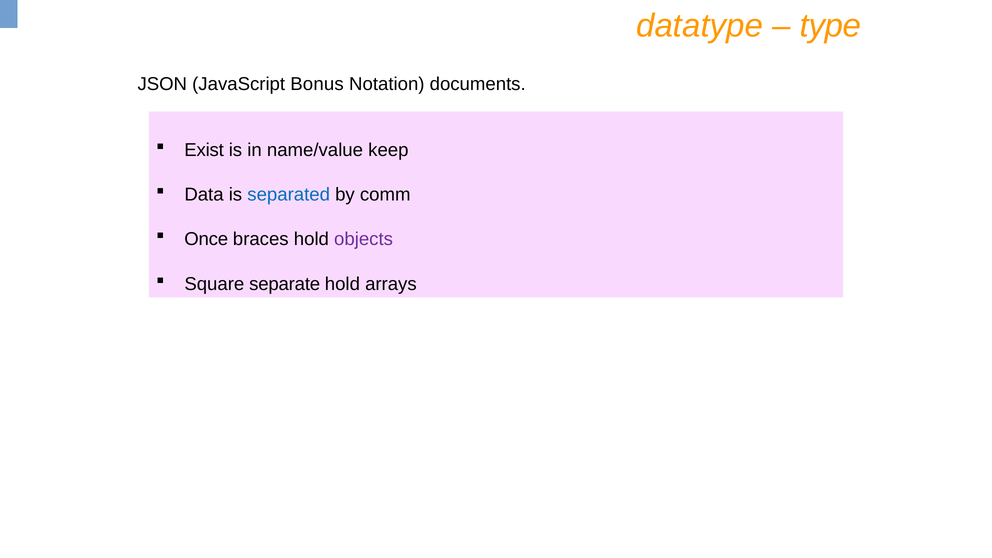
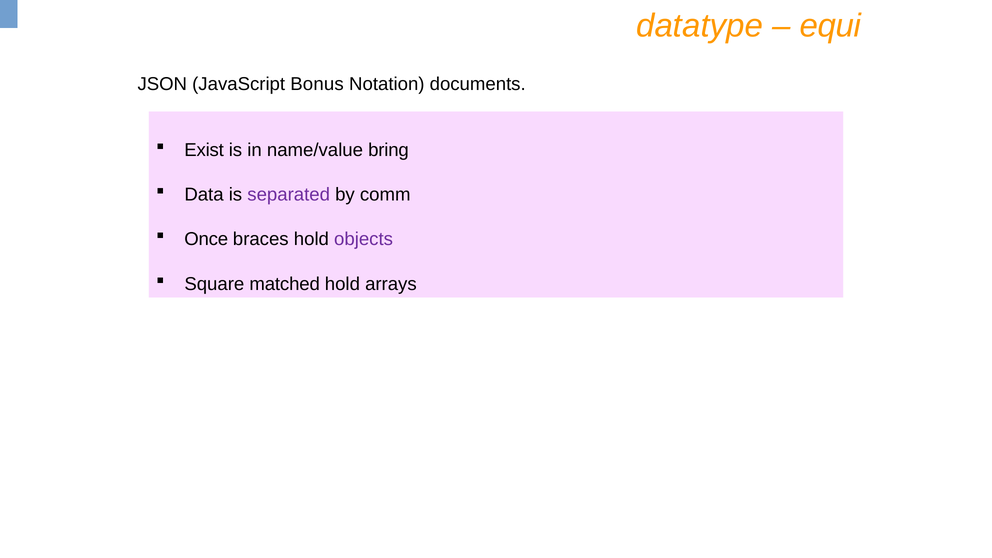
type: type -> equi
keep: keep -> bring
separated colour: blue -> purple
separate: separate -> matched
